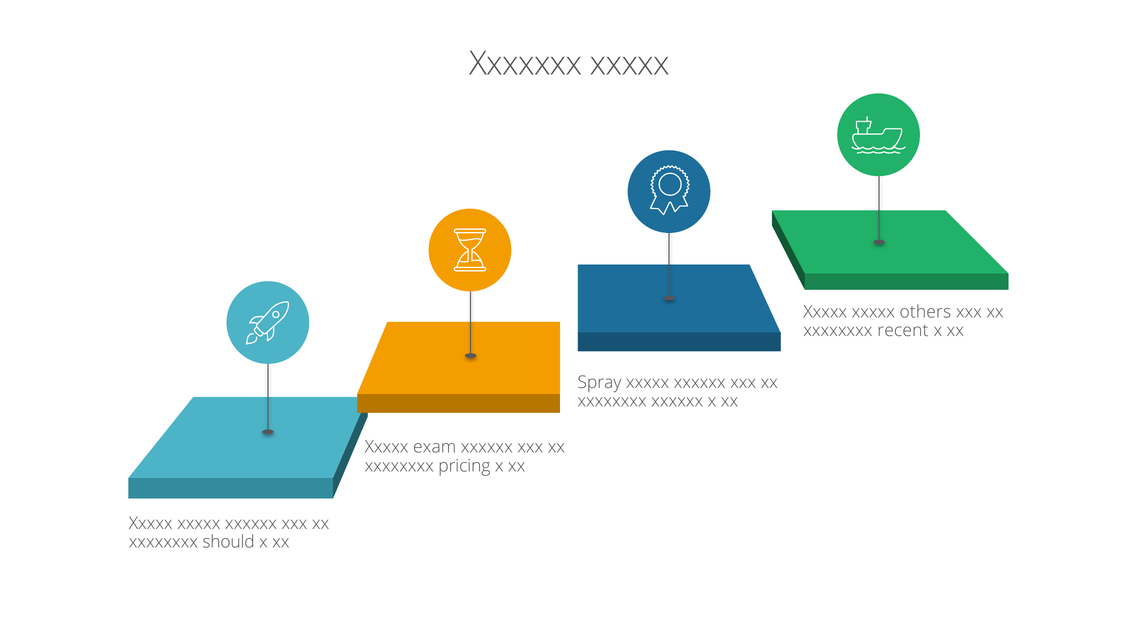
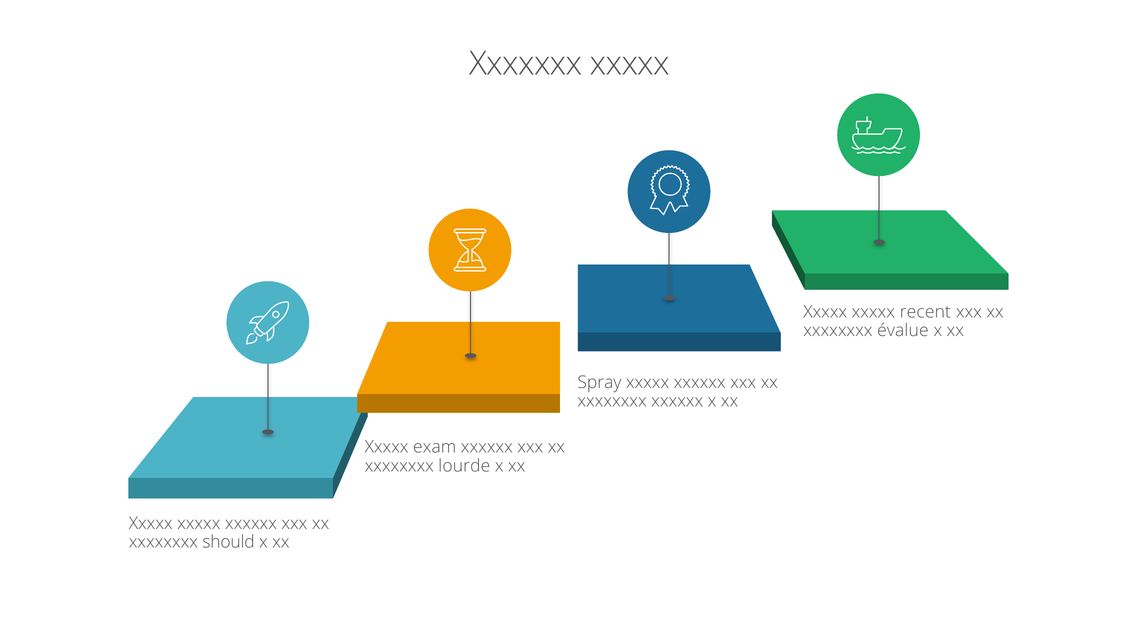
others: others -> recent
recent: recent -> évalue
pricing: pricing -> lourde
